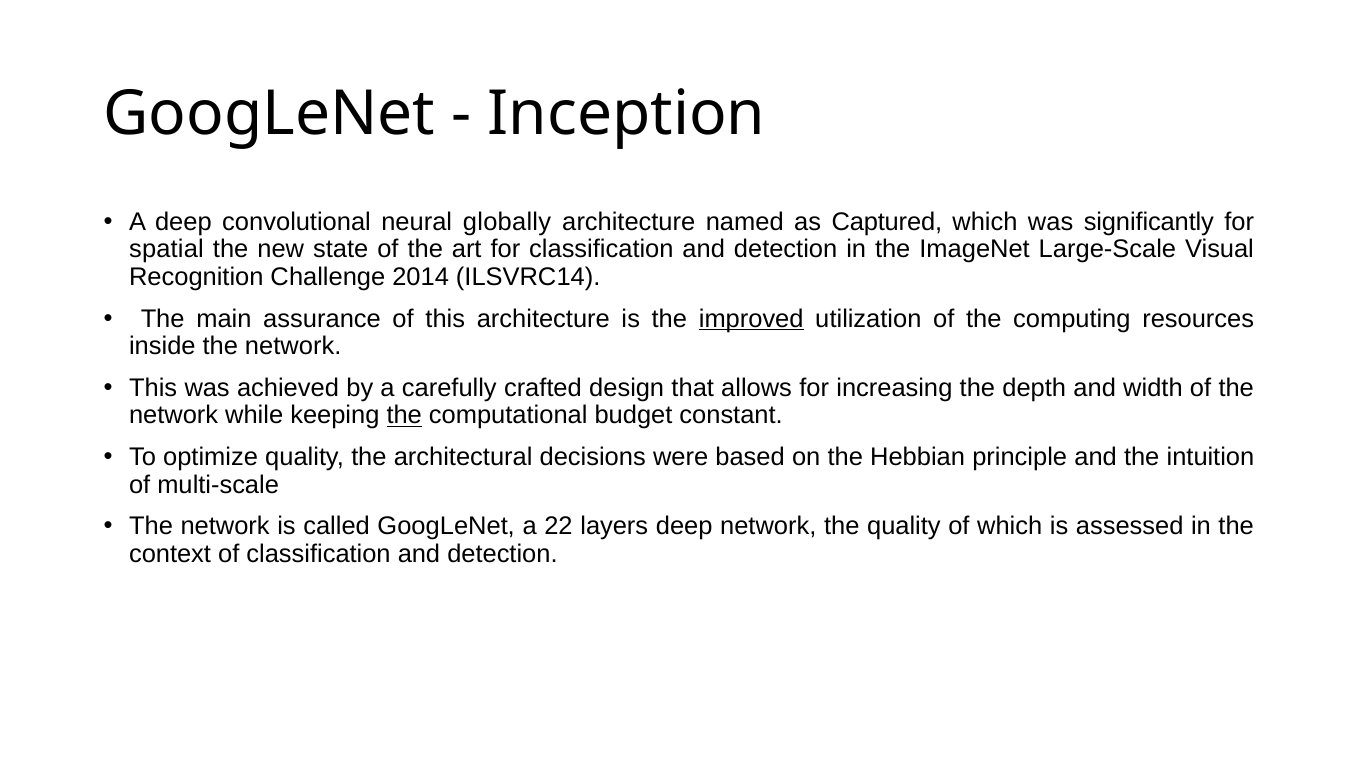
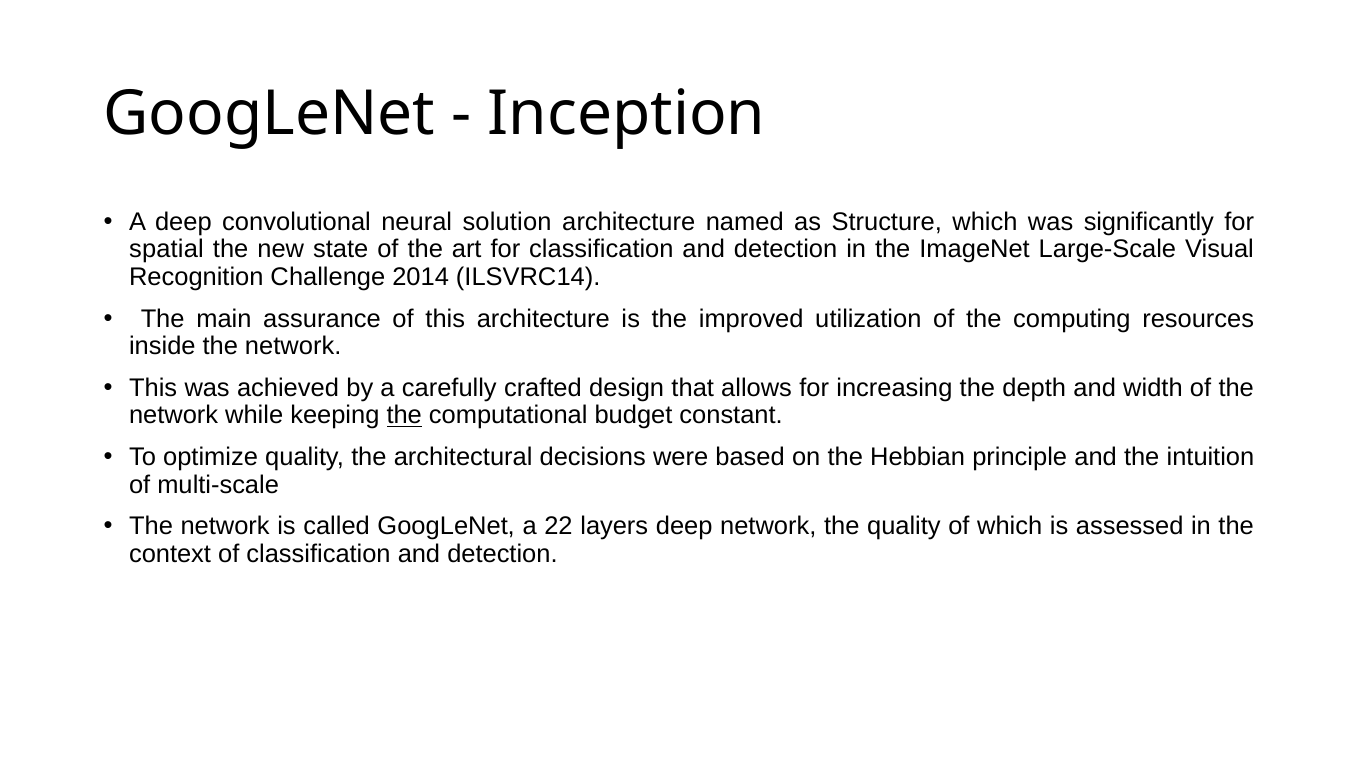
globally: globally -> solution
Captured: Captured -> Structure
improved underline: present -> none
